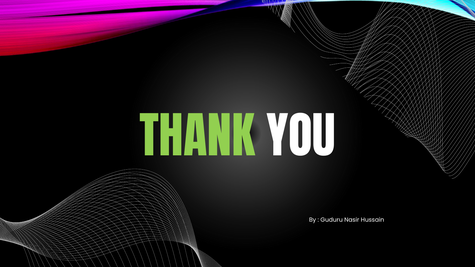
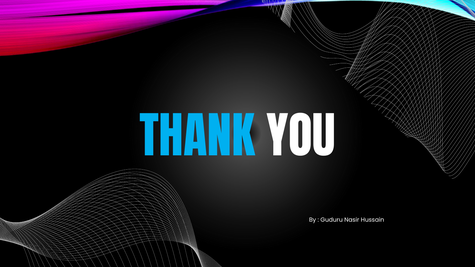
THANK colour: light green -> light blue
